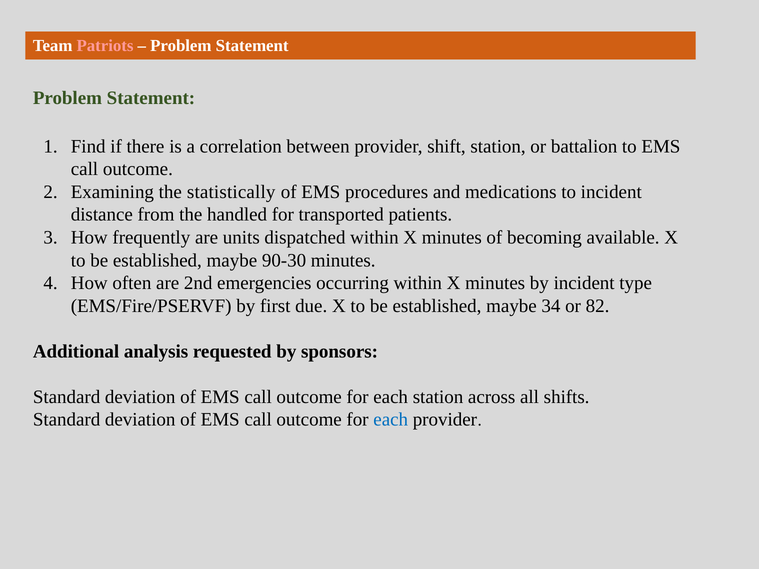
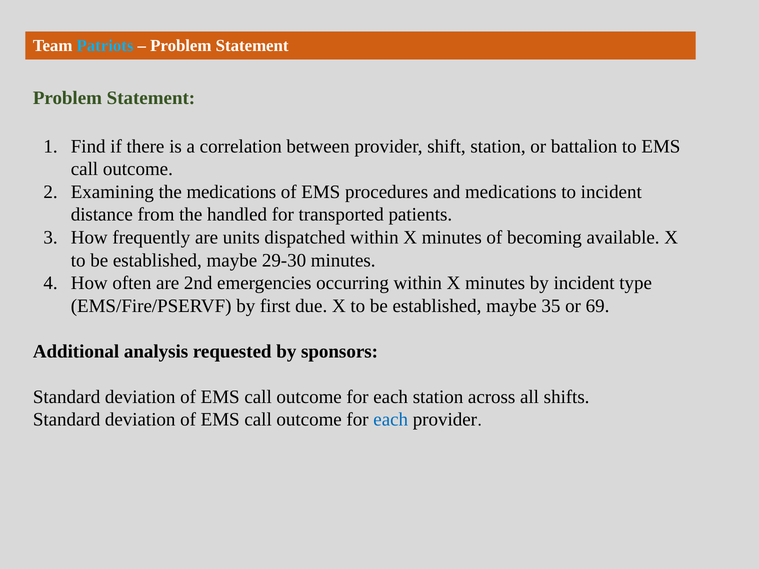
Patriots colour: pink -> light blue
the statistically: statistically -> medications
90-30: 90-30 -> 29-30
34: 34 -> 35
82: 82 -> 69
